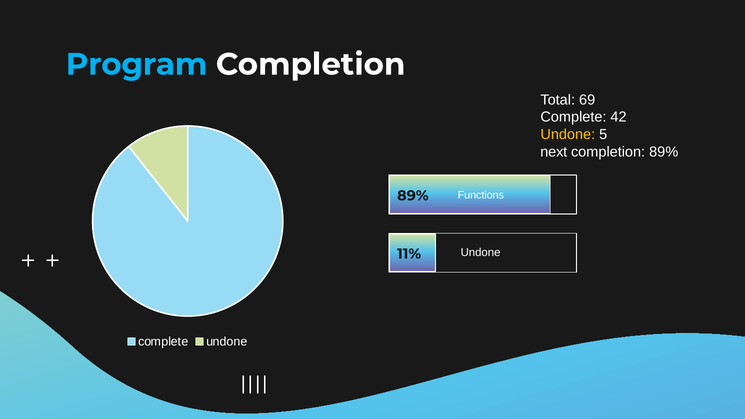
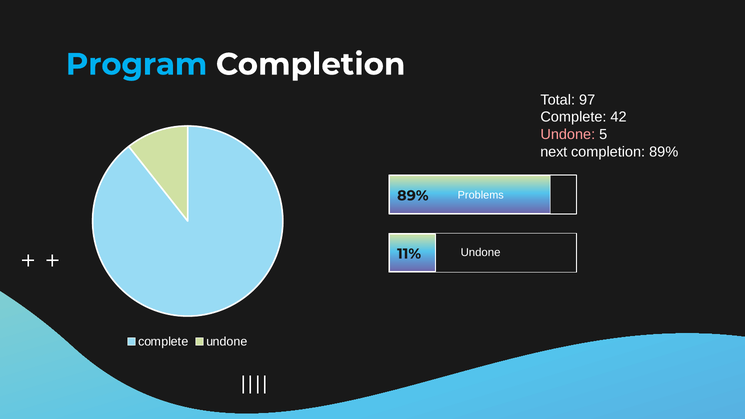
69: 69 -> 97
Undone at (568, 135) colour: yellow -> pink
Functions: Functions -> Problems
